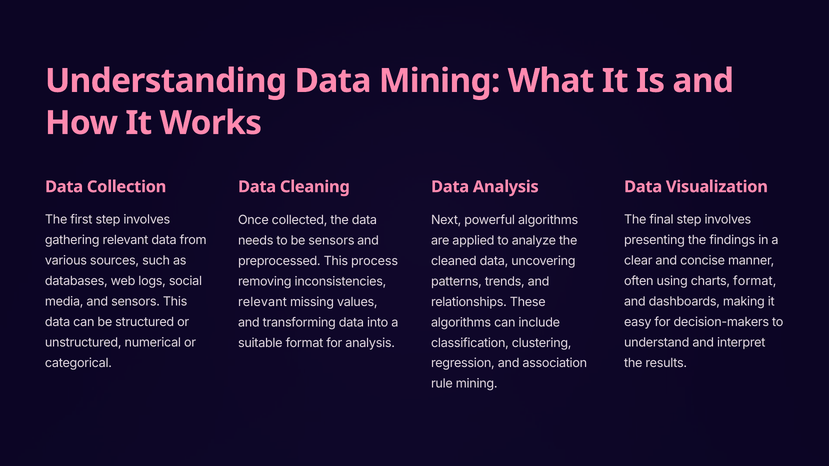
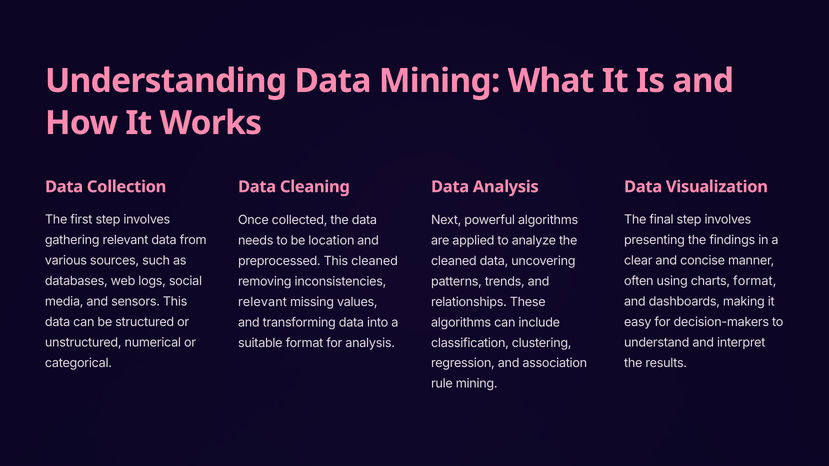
be sensors: sensors -> location
This process: process -> cleaned
